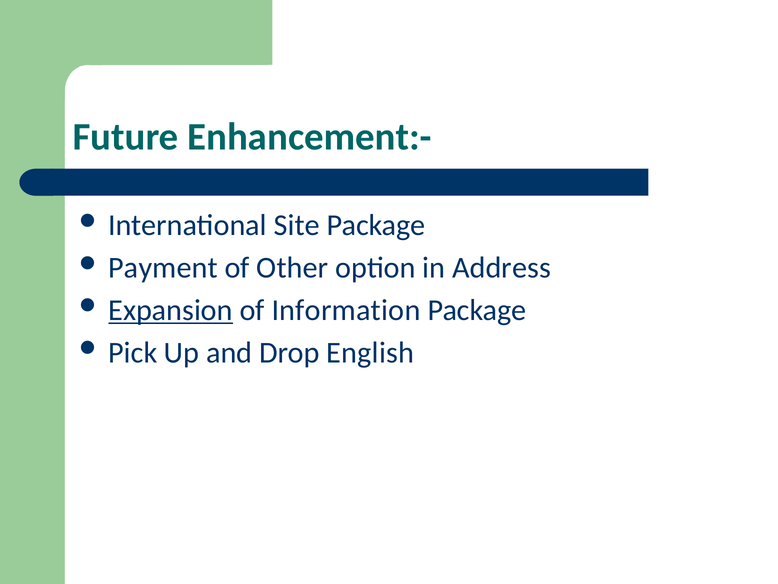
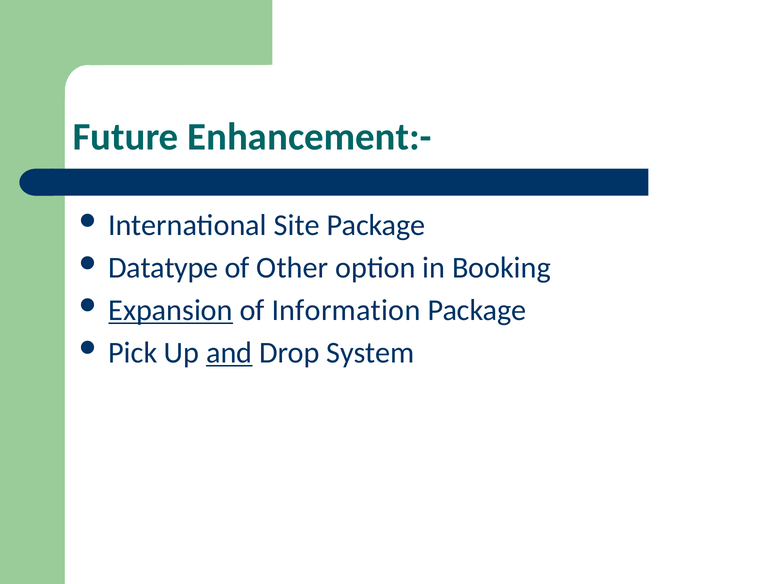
Payment: Payment -> Datatype
Address: Address -> Booking
and underline: none -> present
English: English -> System
